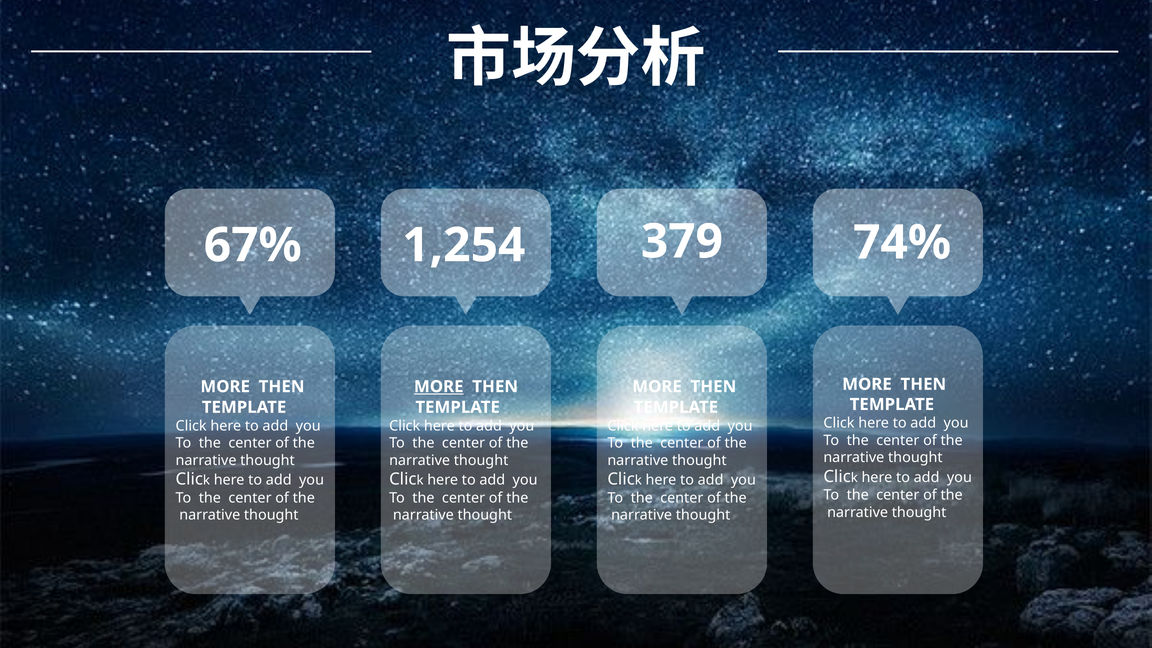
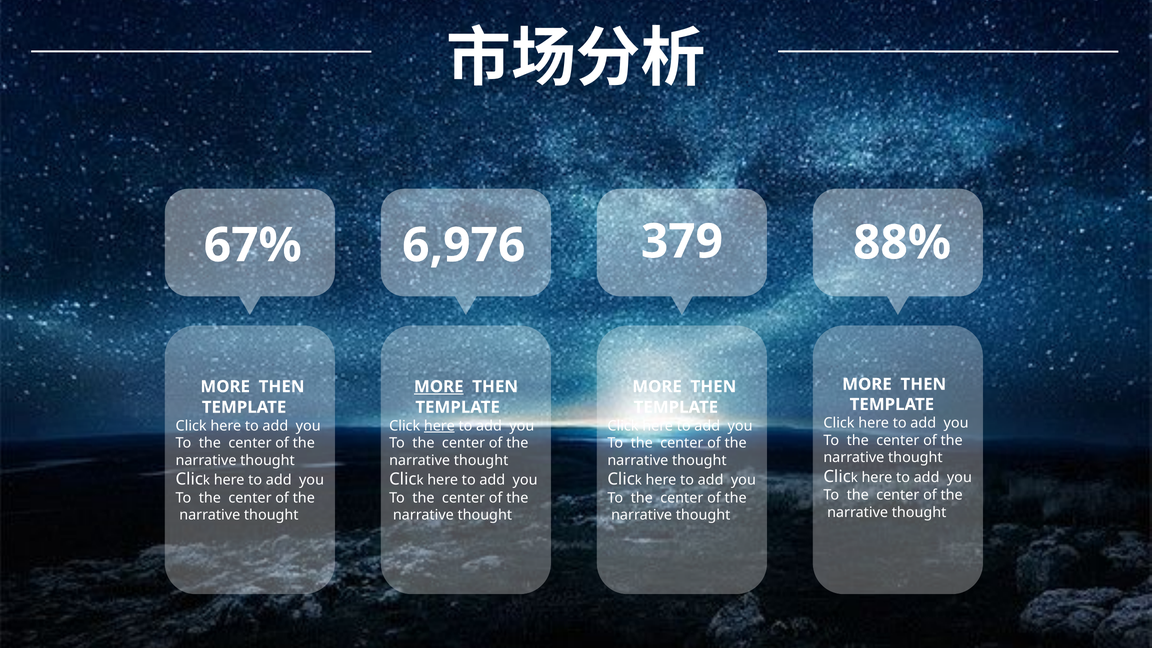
1,254: 1,254 -> 6,976
74%: 74% -> 88%
here at (439, 426) underline: none -> present
